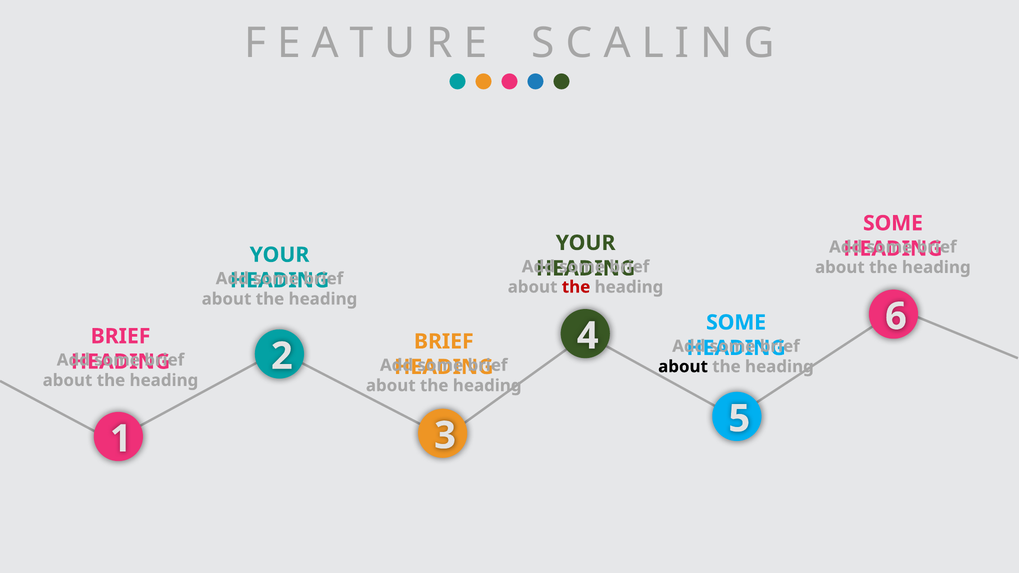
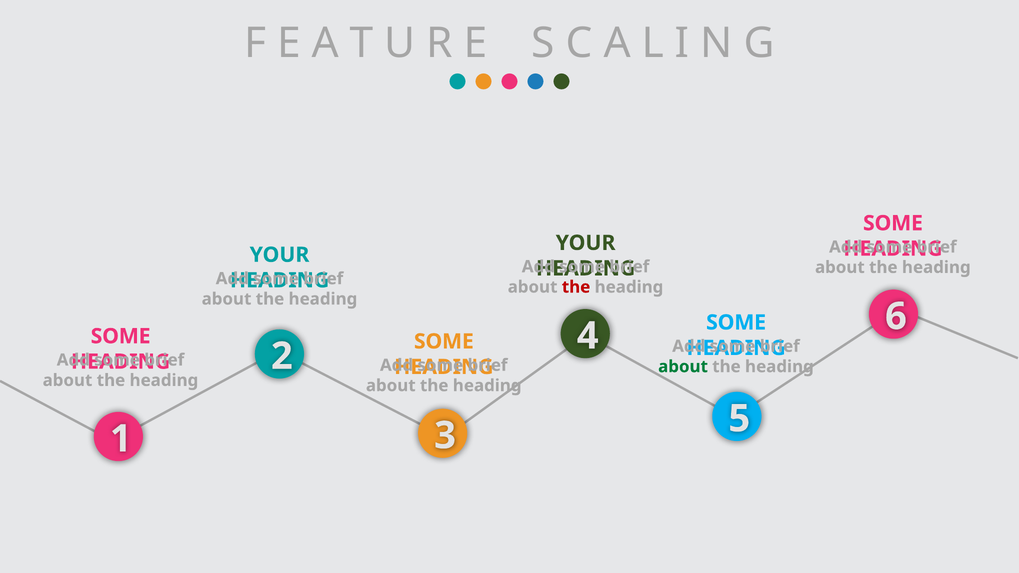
BRIEF at (121, 336): BRIEF -> SOME
BRIEF at (444, 342): BRIEF -> SOME
about at (683, 367) colour: black -> green
